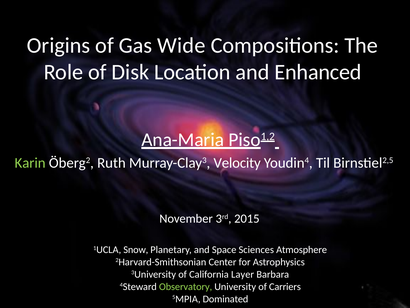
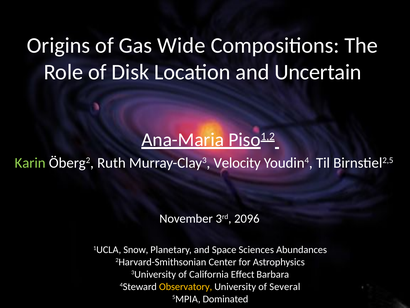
Enhanced: Enhanced -> Uncertain
2015: 2015 -> 2096
Atmosphere: Atmosphere -> Abundances
Layer: Layer -> Effect
Observatory colour: light green -> yellow
Carriers: Carriers -> Several
